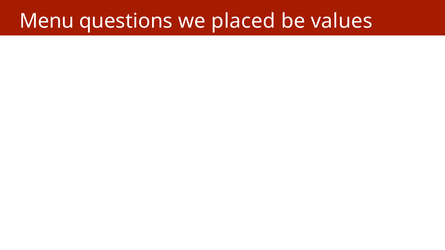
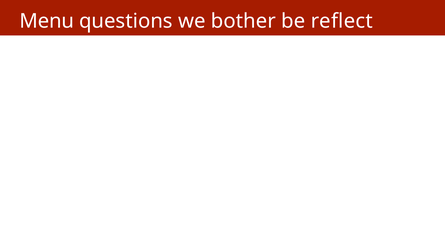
placed: placed -> bother
values: values -> reflect
